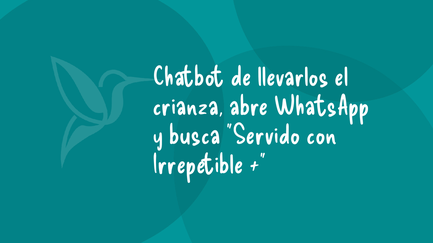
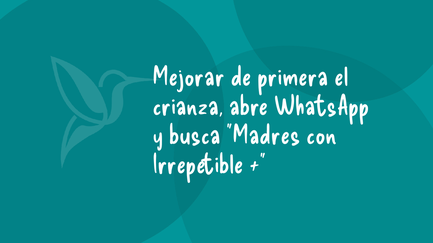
Chatbot: Chatbot -> Mejorar
llevarlos: llevarlos -> primera
Servido: Servido -> Madres
